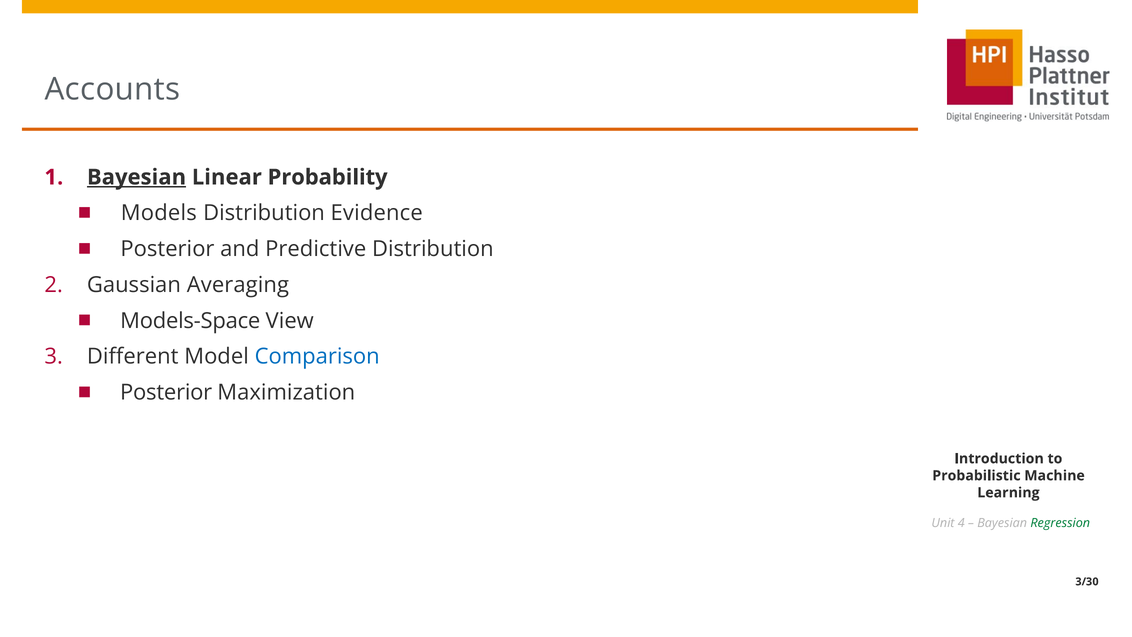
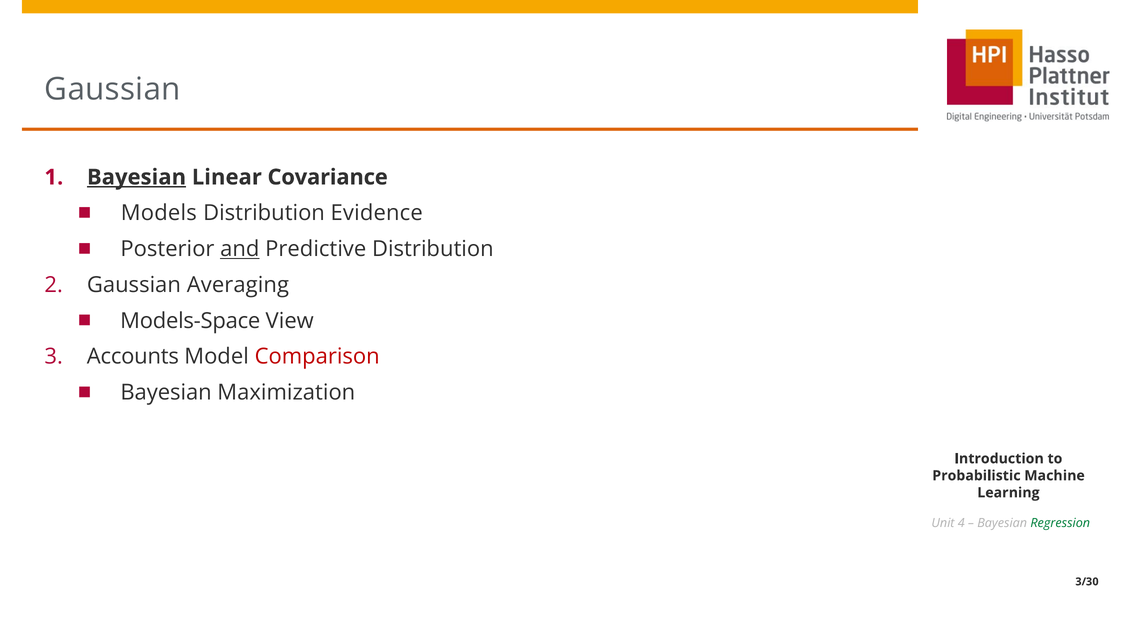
Accounts at (112, 89): Accounts -> Gaussian
Probability: Probability -> Covariance
and underline: none -> present
Different: Different -> Accounts
Comparison colour: blue -> red
Posterior at (166, 392): Posterior -> Bayesian
